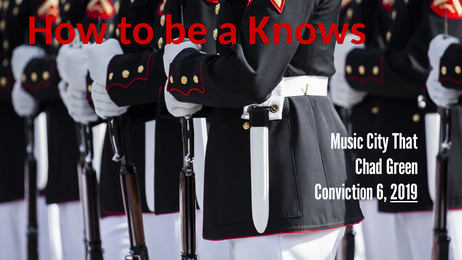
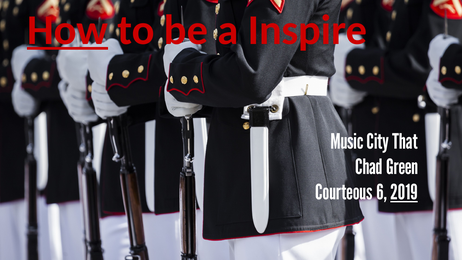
How underline: none -> present
Knows: Knows -> Inspire
Conviction: Conviction -> Courteous
